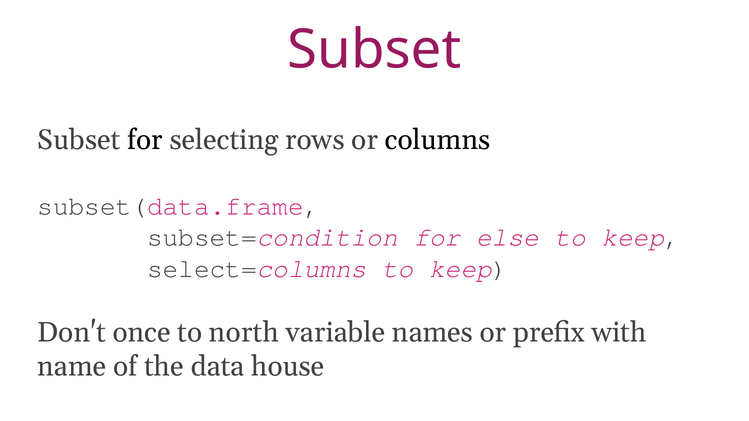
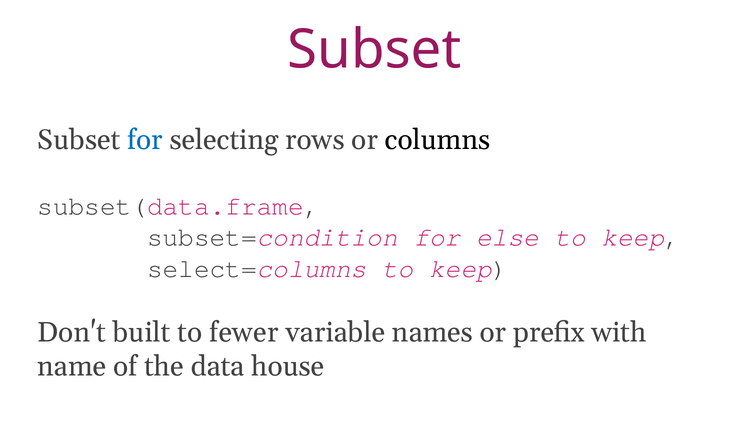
for at (145, 140) colour: black -> blue
once: once -> built
north: north -> fewer
